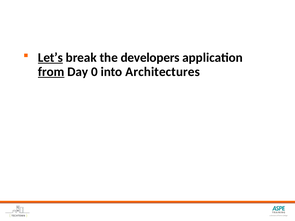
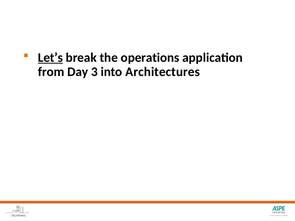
developers: developers -> operations
from underline: present -> none
0: 0 -> 3
